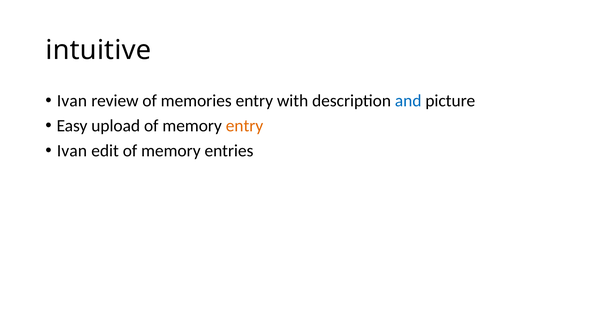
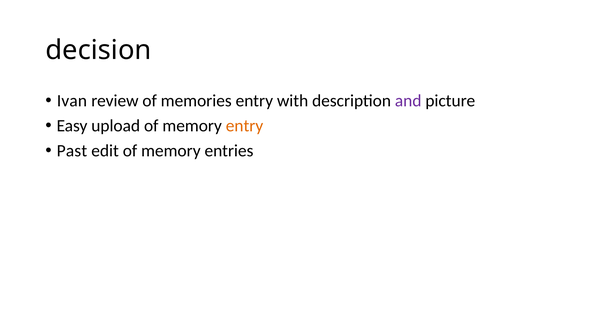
intuitive: intuitive -> decision
and colour: blue -> purple
Ivan at (72, 151): Ivan -> Past
